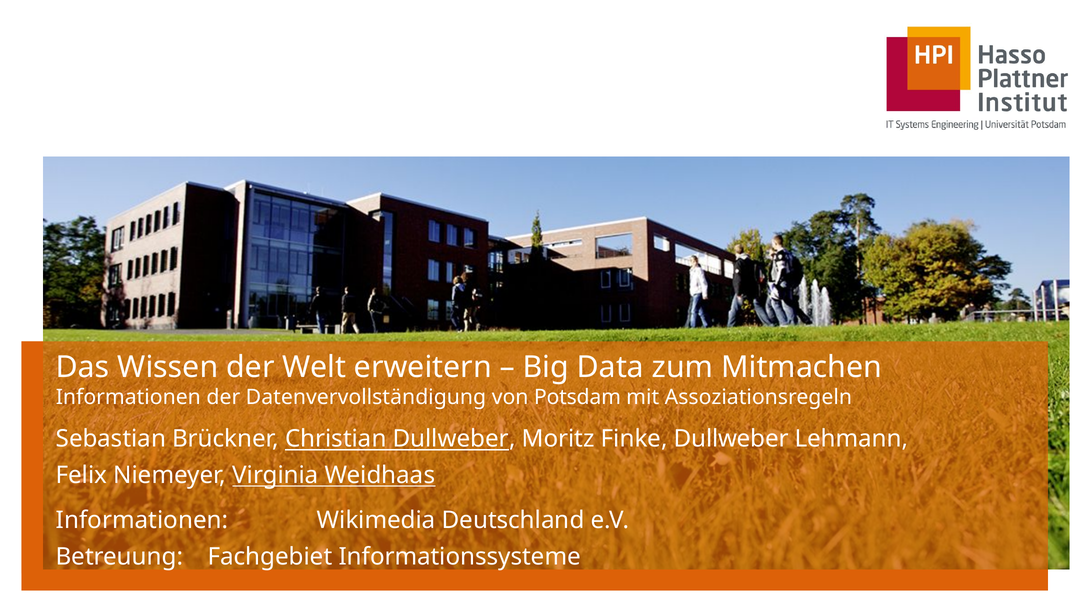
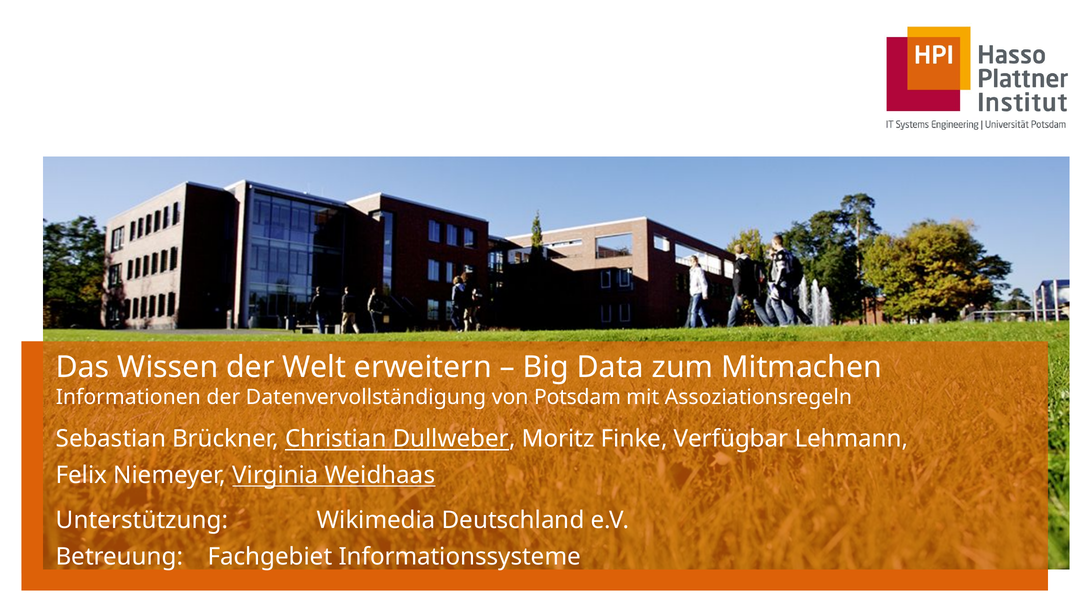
Finke Dullweber: Dullweber -> Verfügbar
Informationen at (142, 520): Informationen -> Unterstützung
